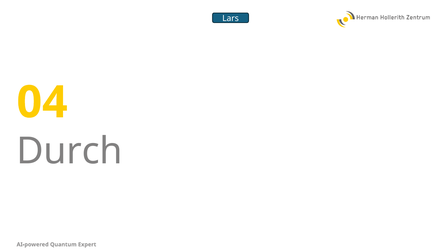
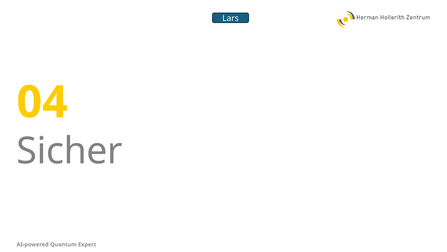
Durch: Durch -> Sicher
